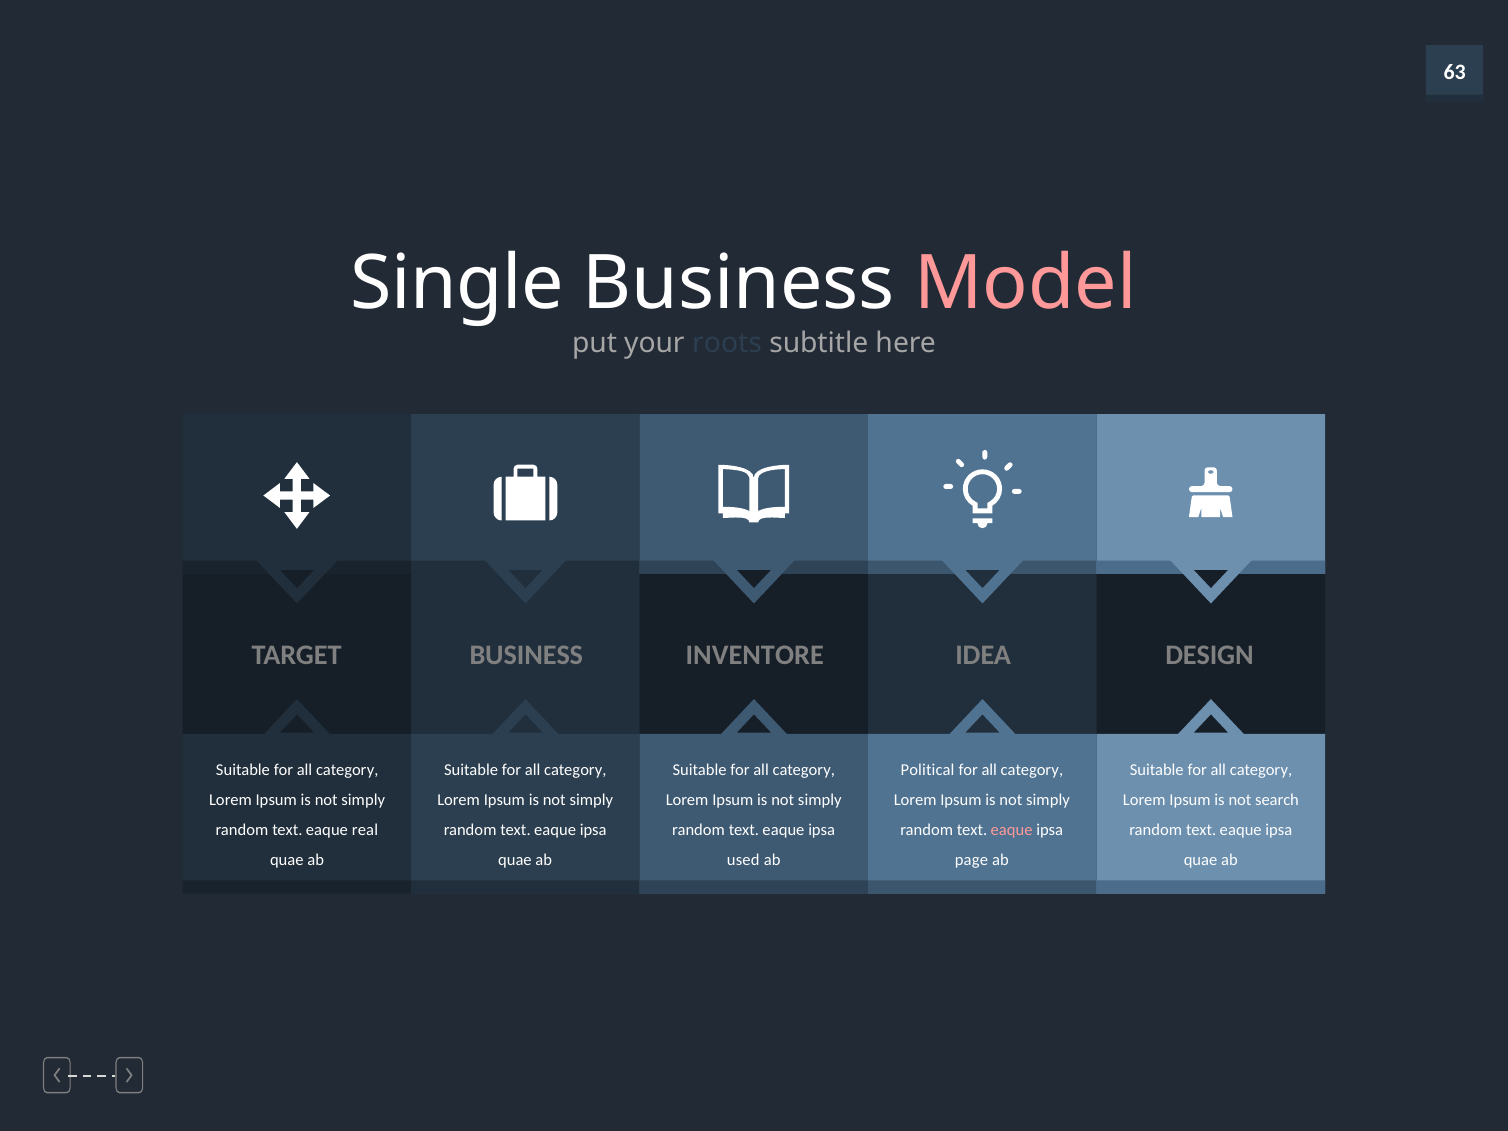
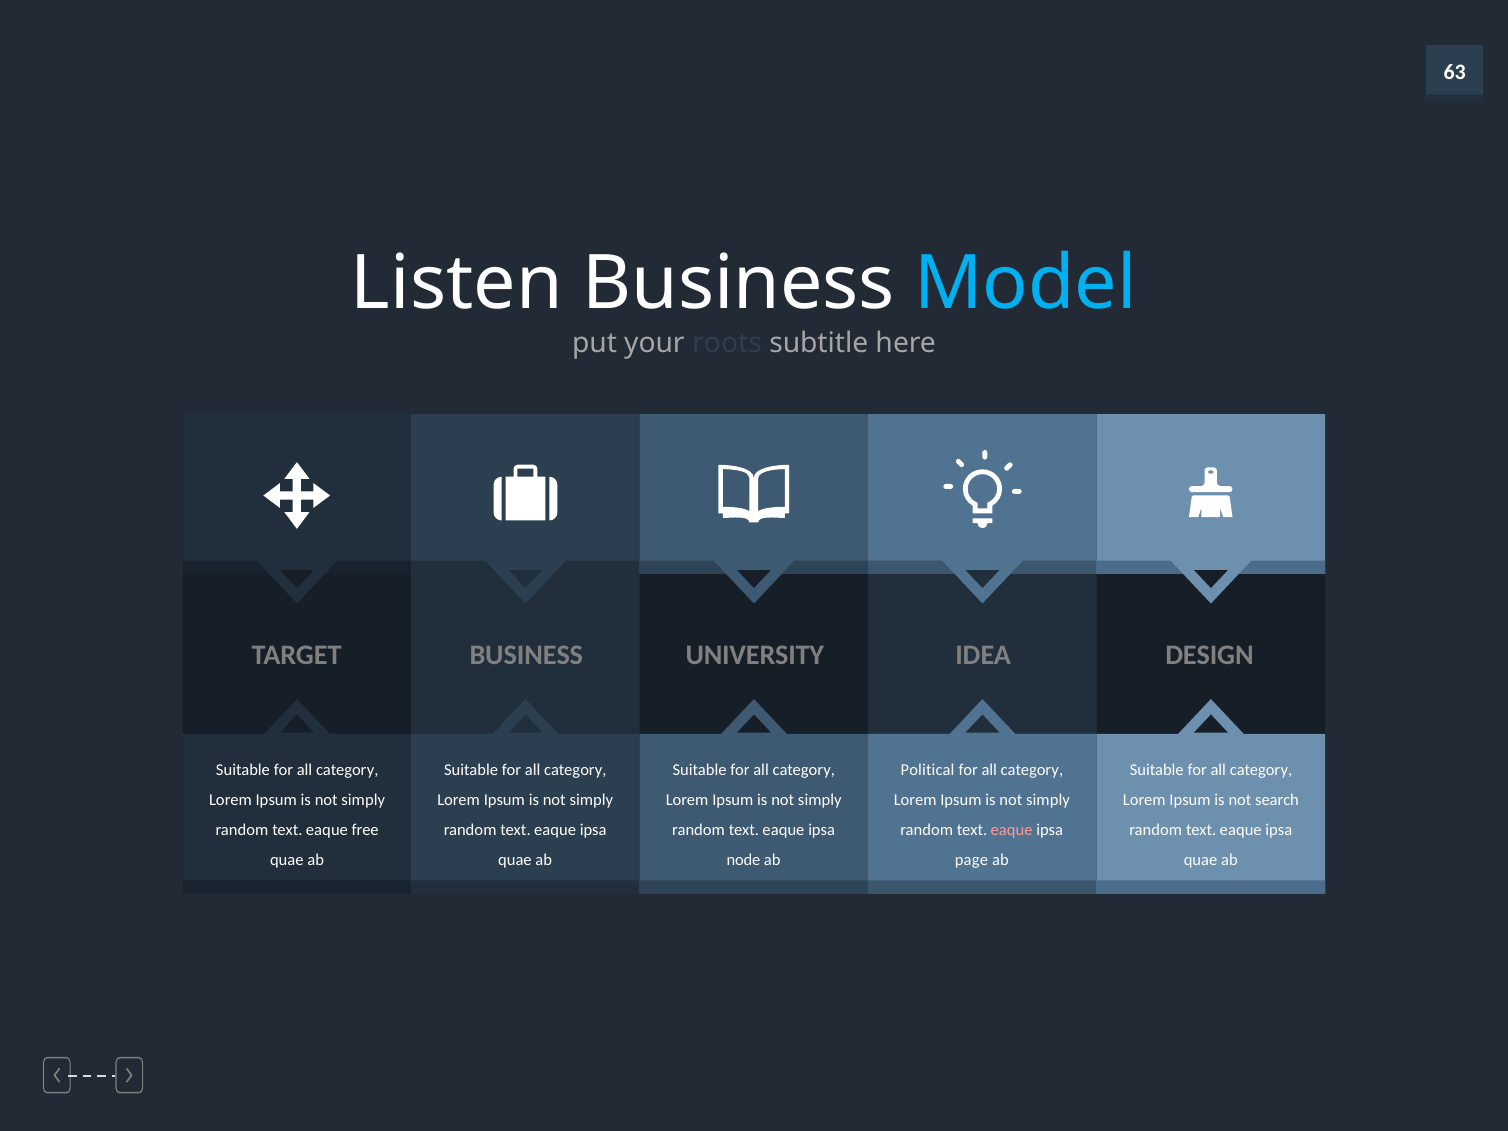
Single: Single -> Listen
Model colour: pink -> light blue
INVENTORE: INVENTORE -> UNIVERSITY
real: real -> free
used: used -> node
